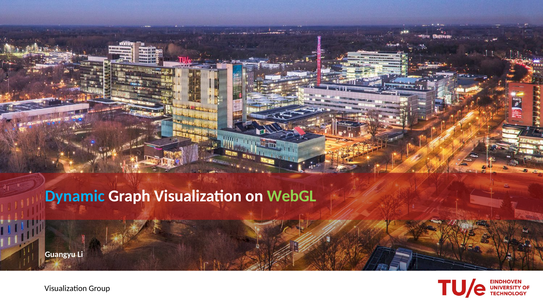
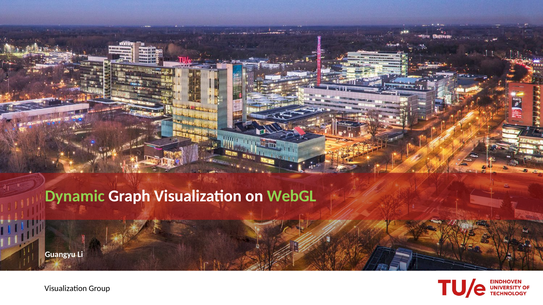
Dynamic colour: light blue -> light green
